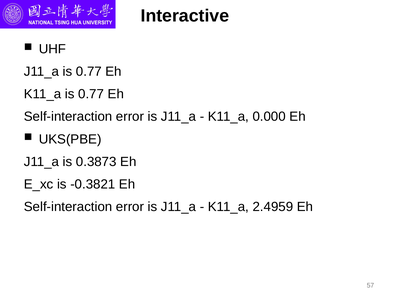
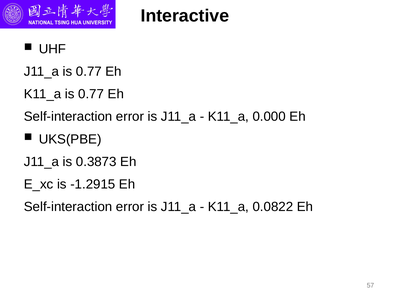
-0.3821: -0.3821 -> -1.2915
2.4959: 2.4959 -> 0.0822
